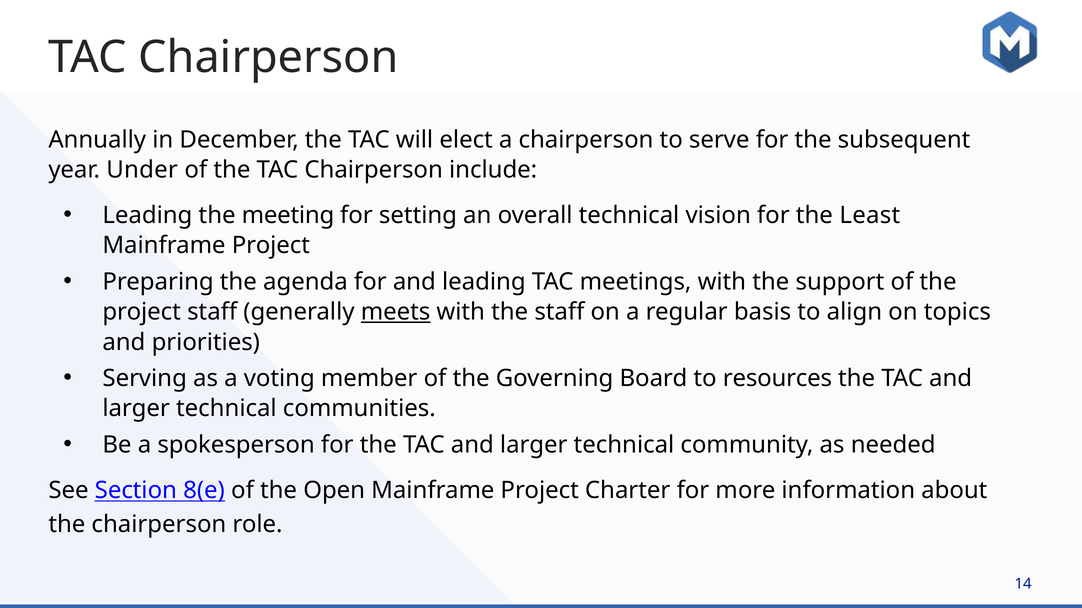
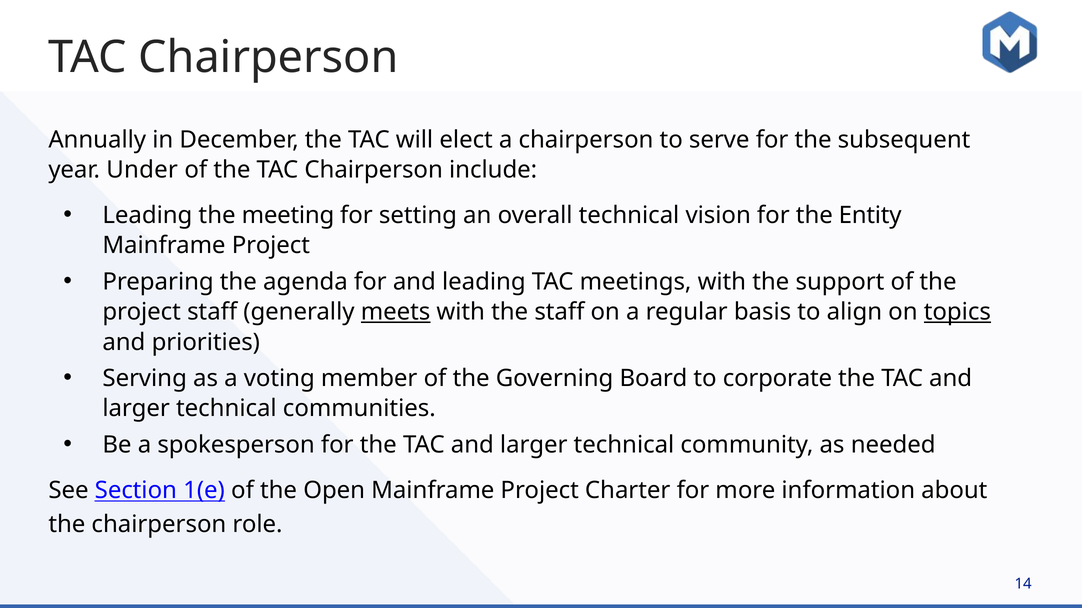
Least: Least -> Entity
topics underline: none -> present
resources: resources -> corporate
8(e: 8(e -> 1(e
